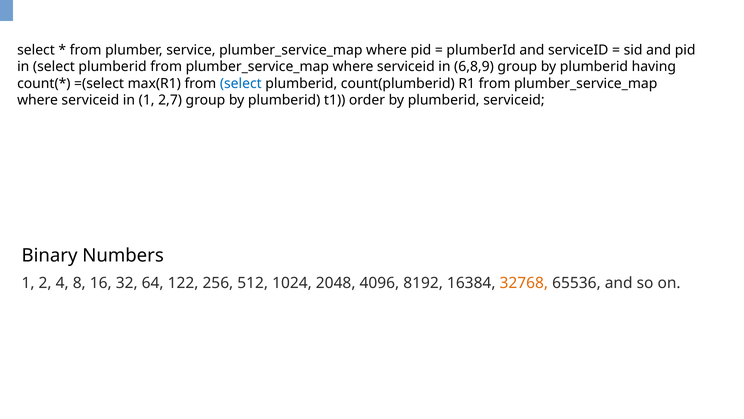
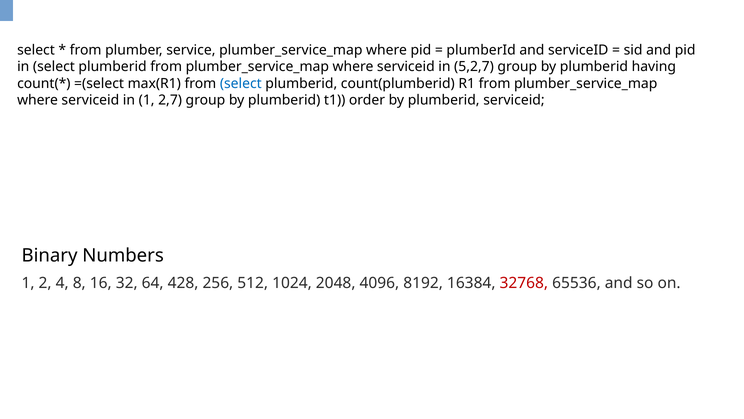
6,8,9: 6,8,9 -> 5,2,7
122: 122 -> 428
32768 colour: orange -> red
